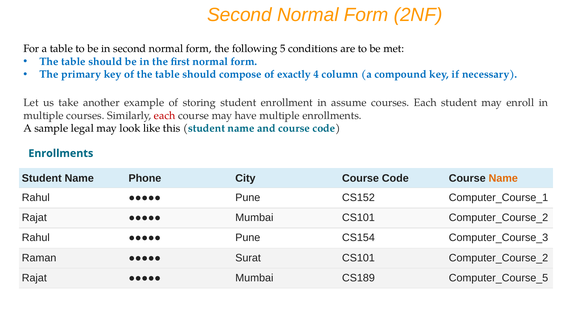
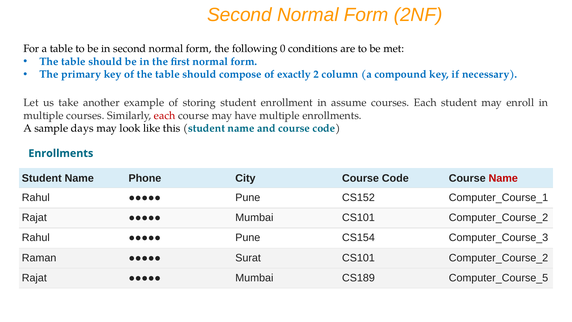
5: 5 -> 0
4: 4 -> 2
legal: legal -> days
Name at (503, 178) colour: orange -> red
